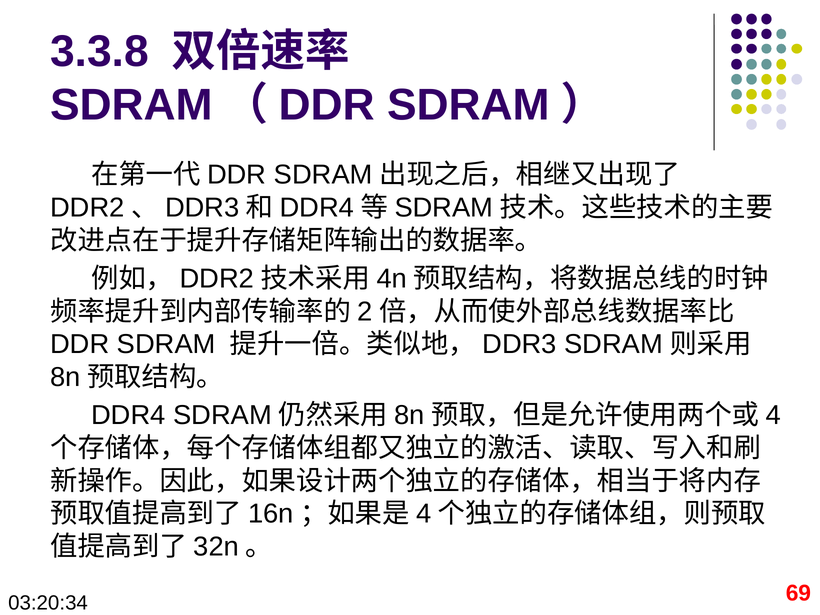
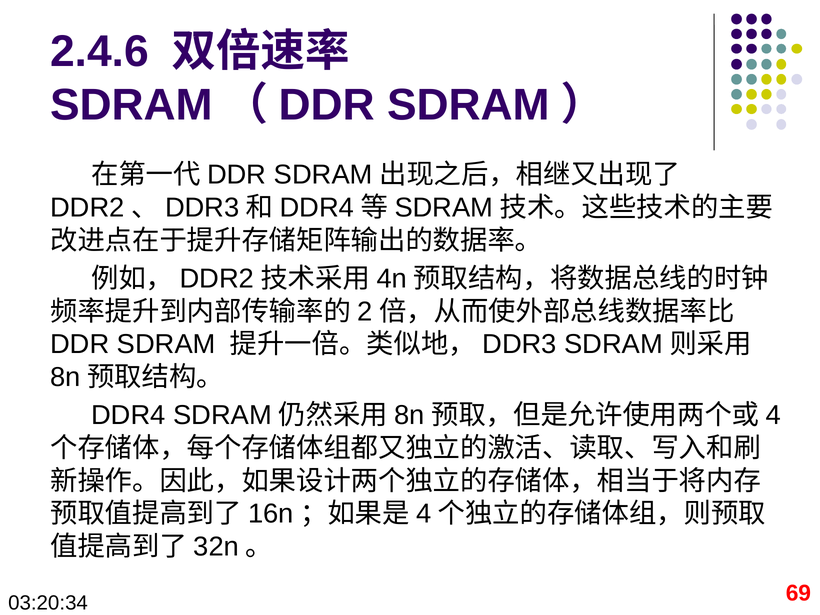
3.3.8: 3.3.8 -> 2.4.6
